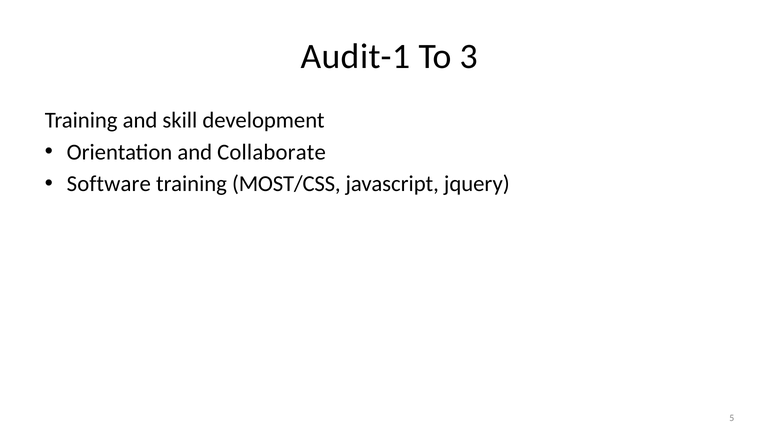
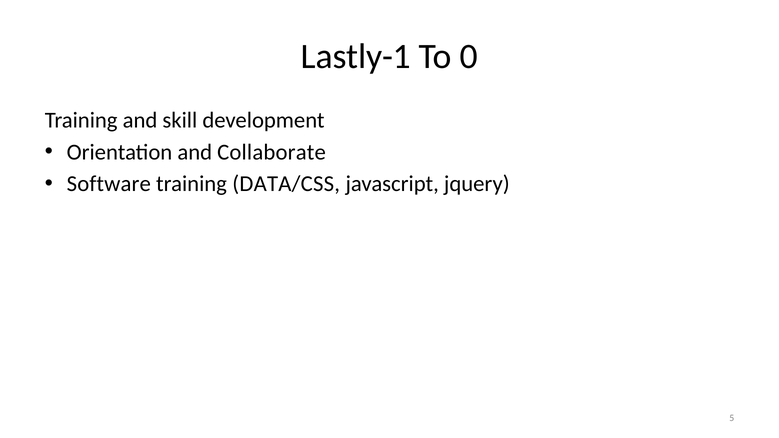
Audit-1: Audit-1 -> Lastly-1
3: 3 -> 0
MOST/CSS: MOST/CSS -> DATA/CSS
